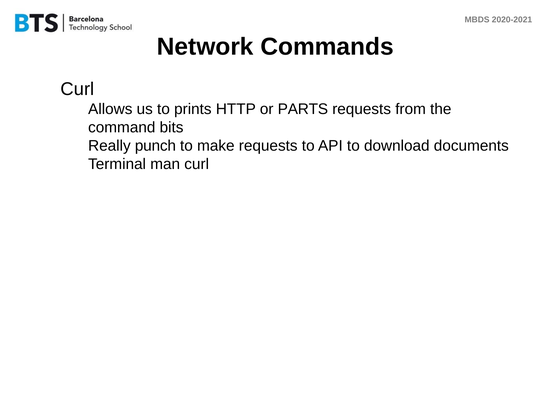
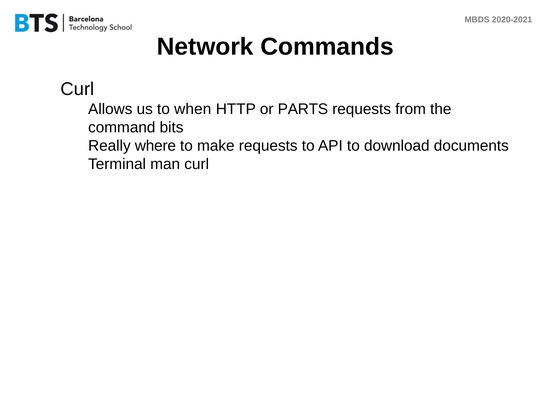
prints: prints -> when
punch: punch -> where
